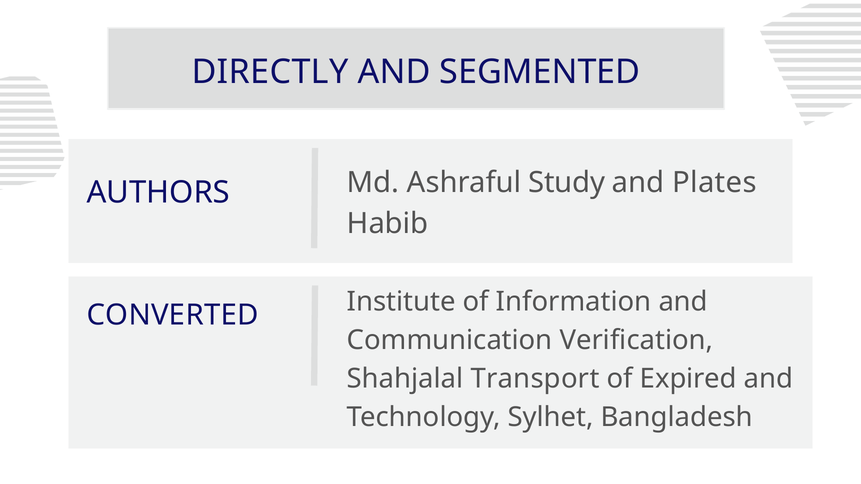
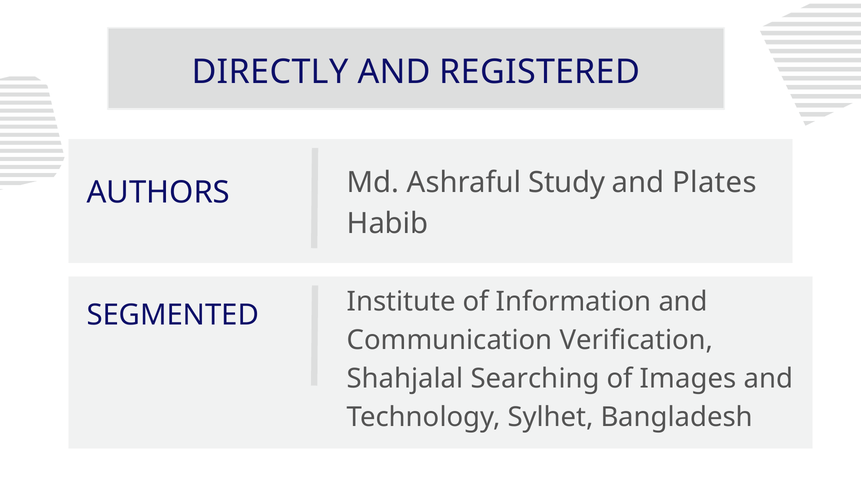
SEGMENTED: SEGMENTED -> REGISTERED
CONVERTED: CONVERTED -> SEGMENTED
Transport: Transport -> Searching
Expired: Expired -> Images
